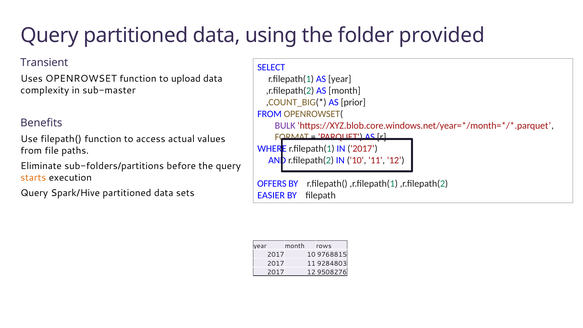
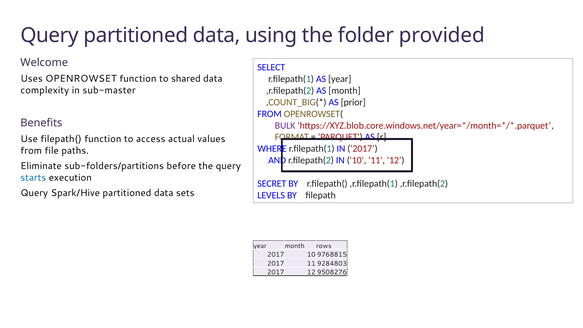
Transient: Transient -> Welcome
upload: upload -> shared
starts colour: orange -> blue
OFFERS: OFFERS -> SECRET
EASIER: EASIER -> LEVELS
